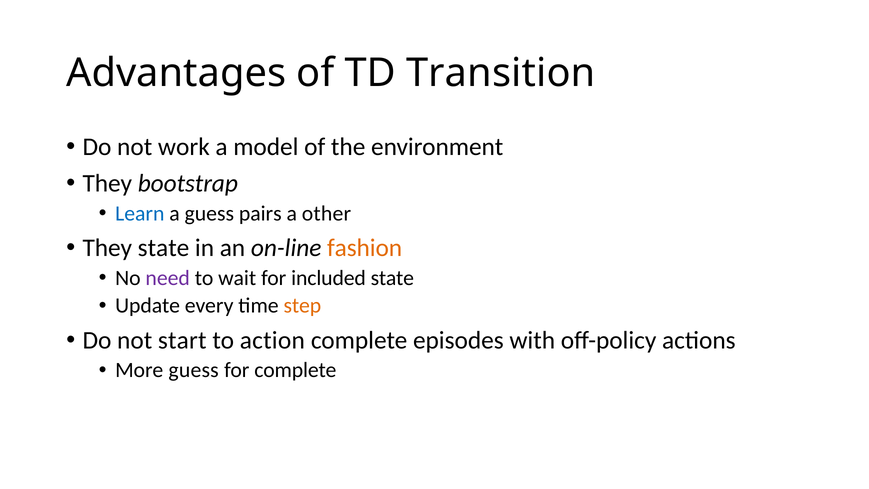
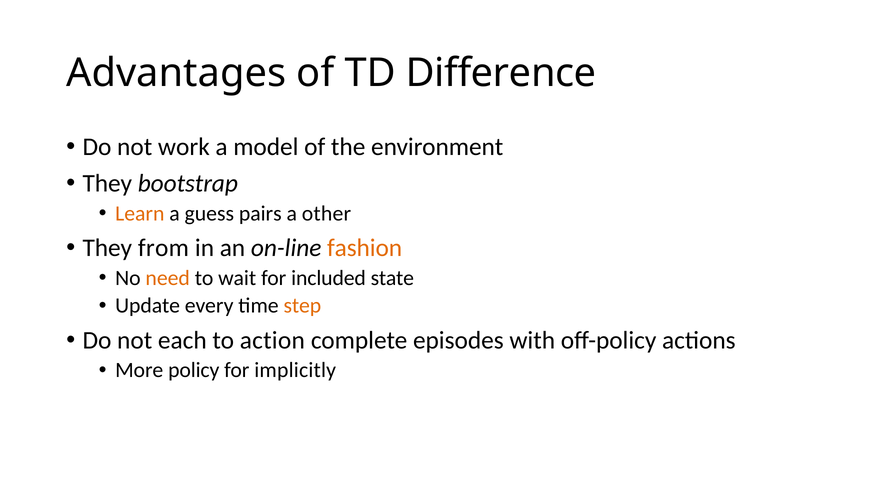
Transition: Transition -> Difference
Learn colour: blue -> orange
They state: state -> from
need colour: purple -> orange
start: start -> each
More guess: guess -> policy
for complete: complete -> implicitly
